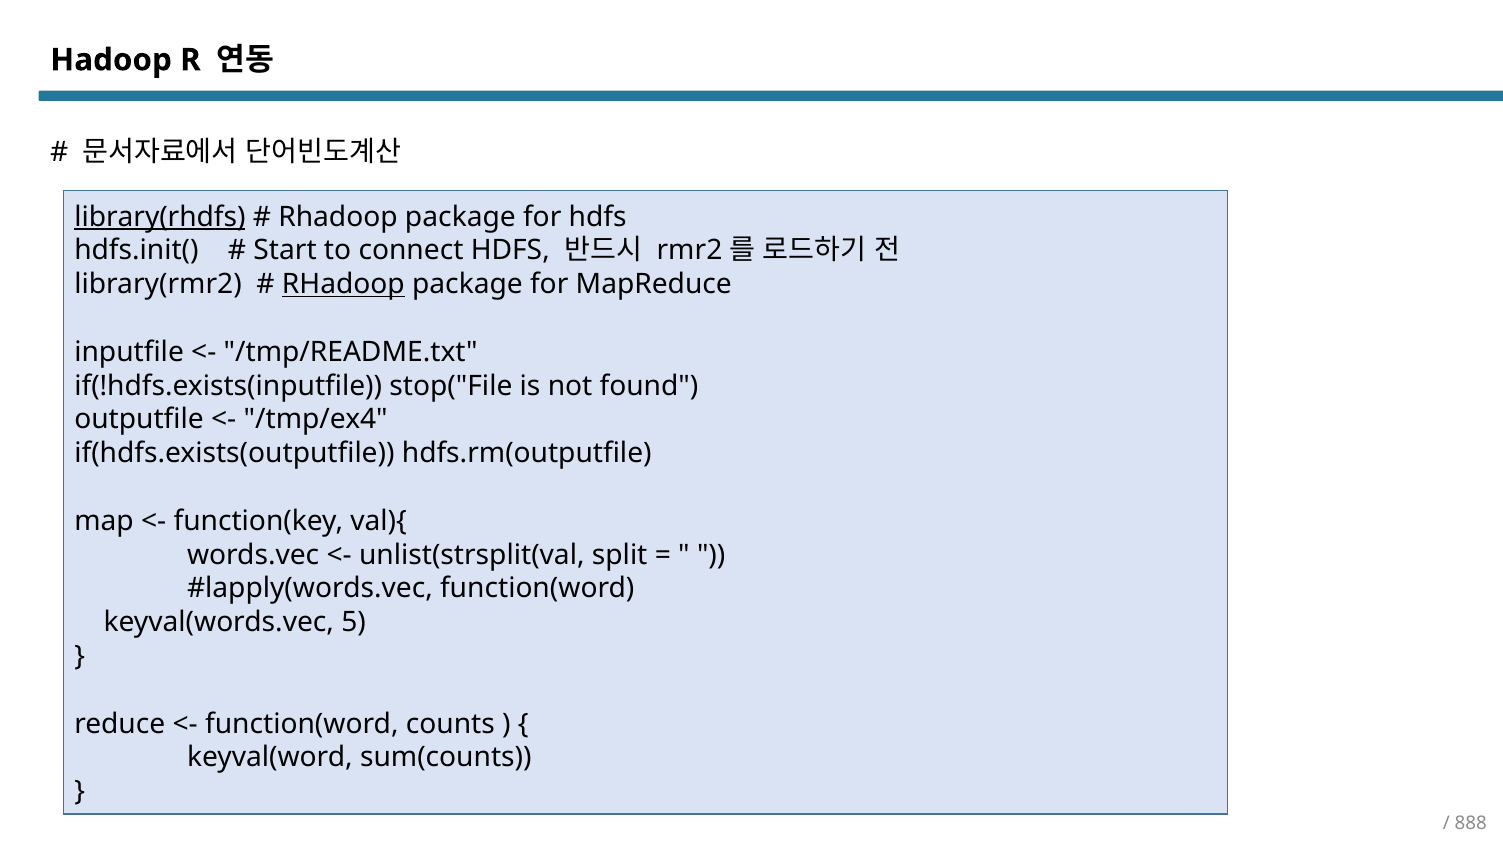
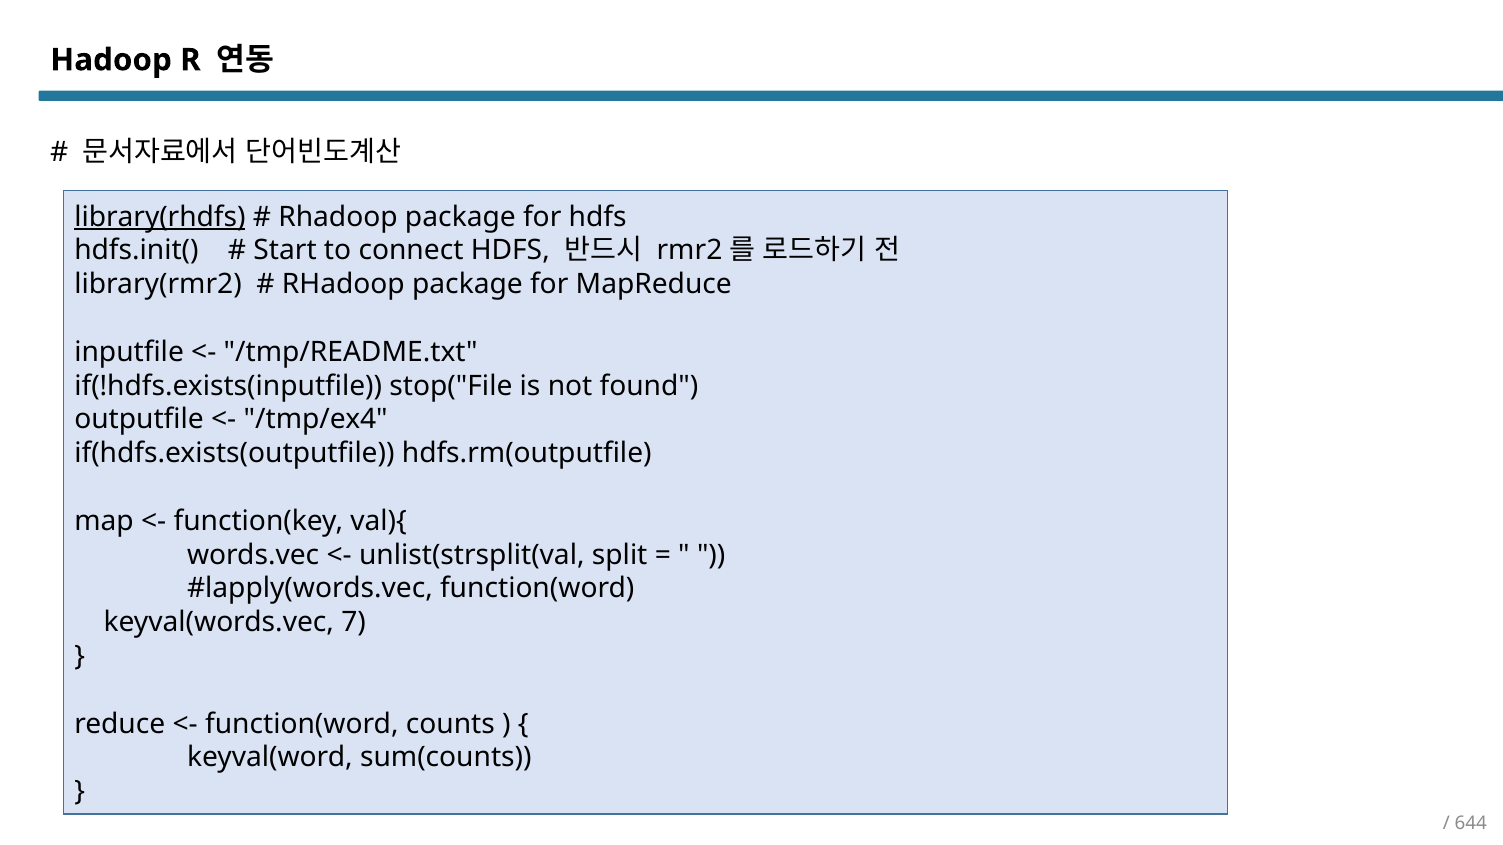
RHadoop at (343, 285) underline: present -> none
5: 5 -> 7
888: 888 -> 644
